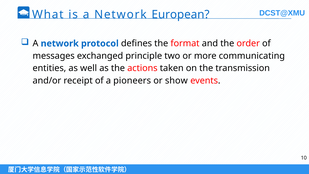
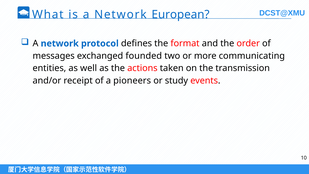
principle: principle -> founded
show: show -> study
